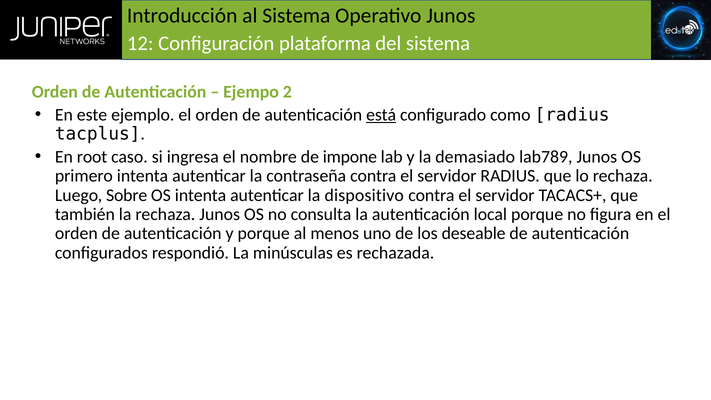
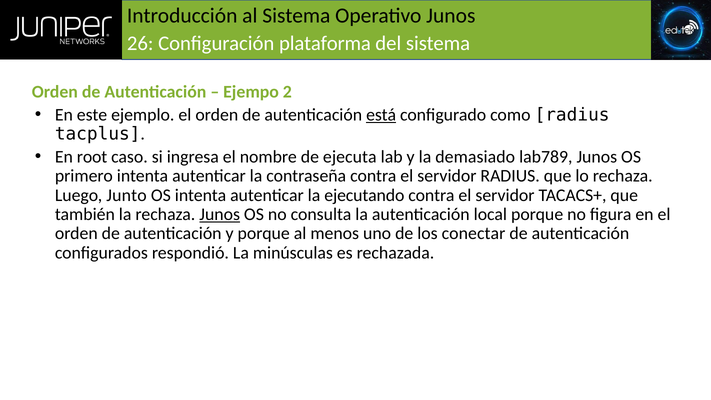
12: 12 -> 26
impone: impone -> ejecuta
Sobre: Sobre -> Junto
dispositivo: dispositivo -> ejecutando
Junos at (220, 214) underline: none -> present
deseable: deseable -> conectar
